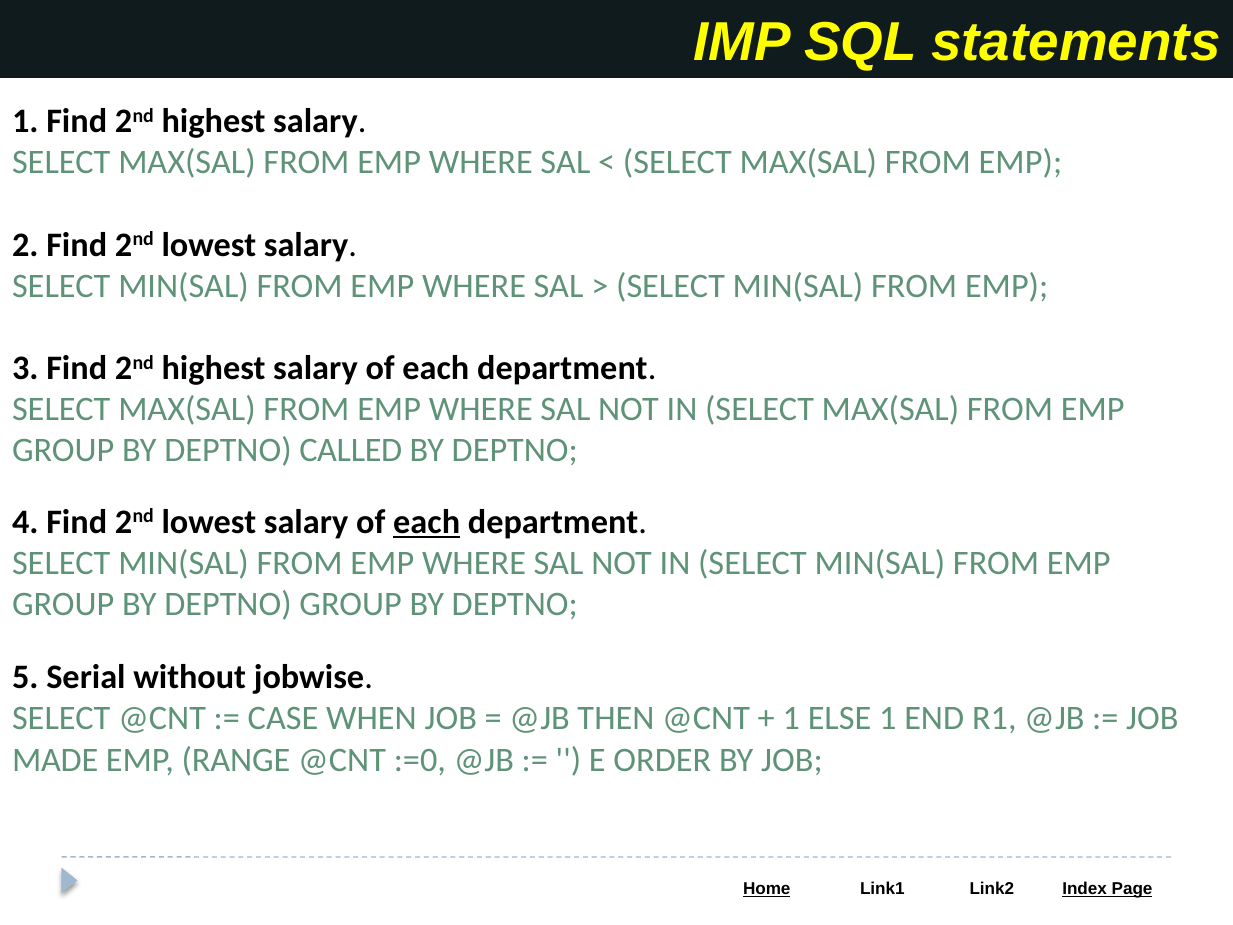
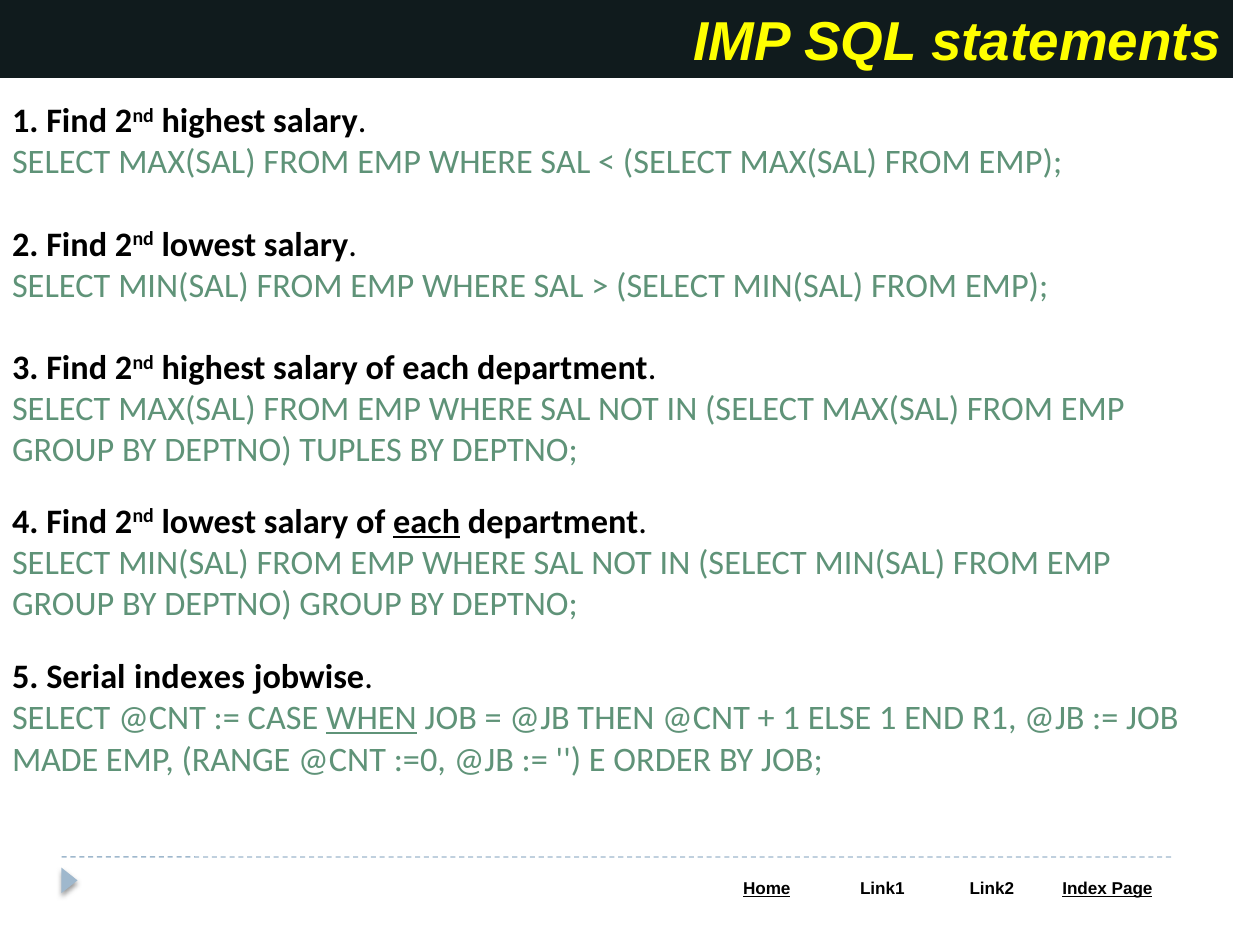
CALLED: CALLED -> TUPLES
without: without -> indexes
WHEN underline: none -> present
